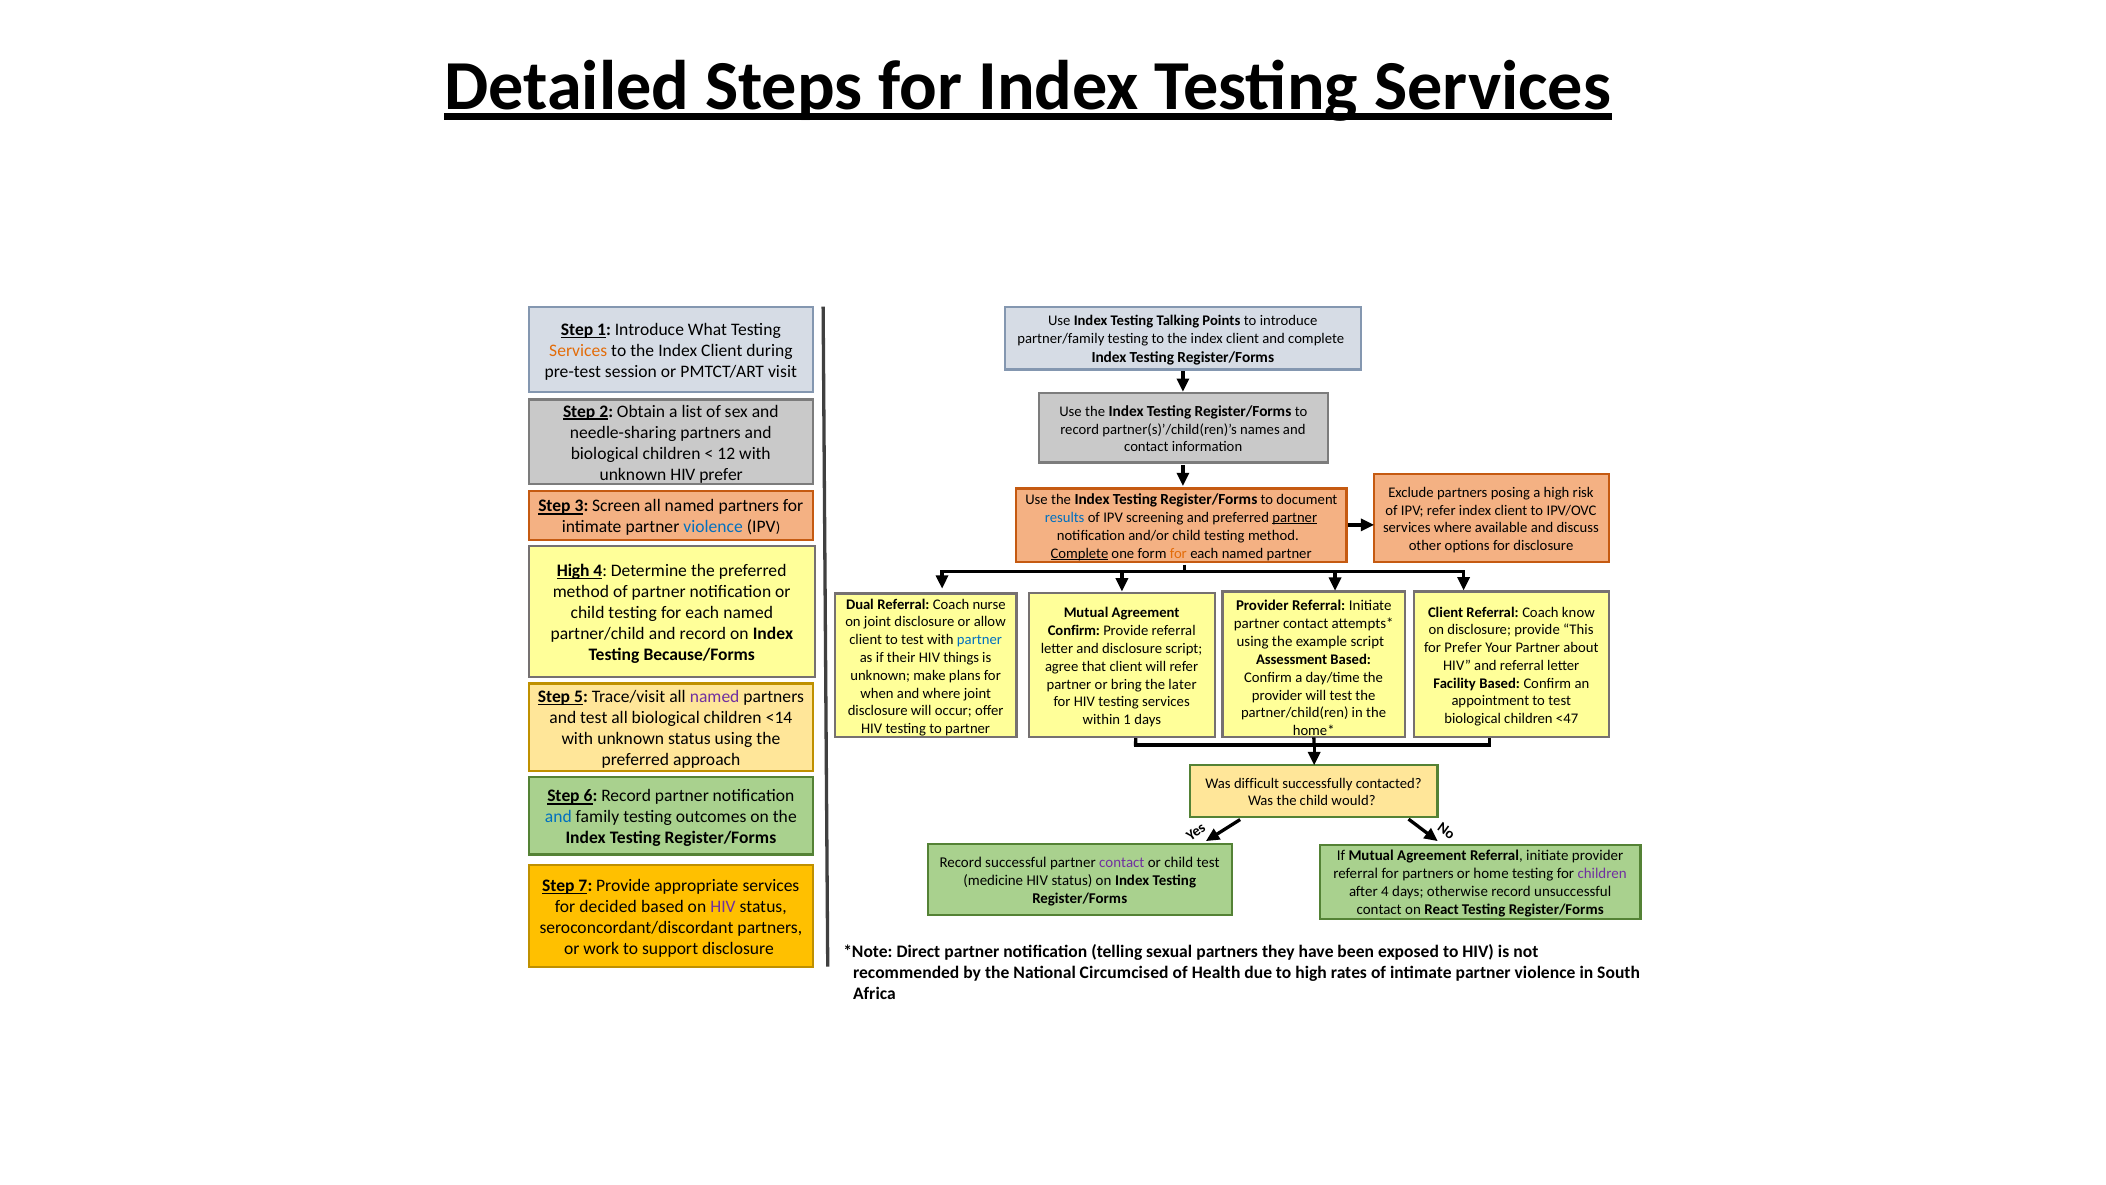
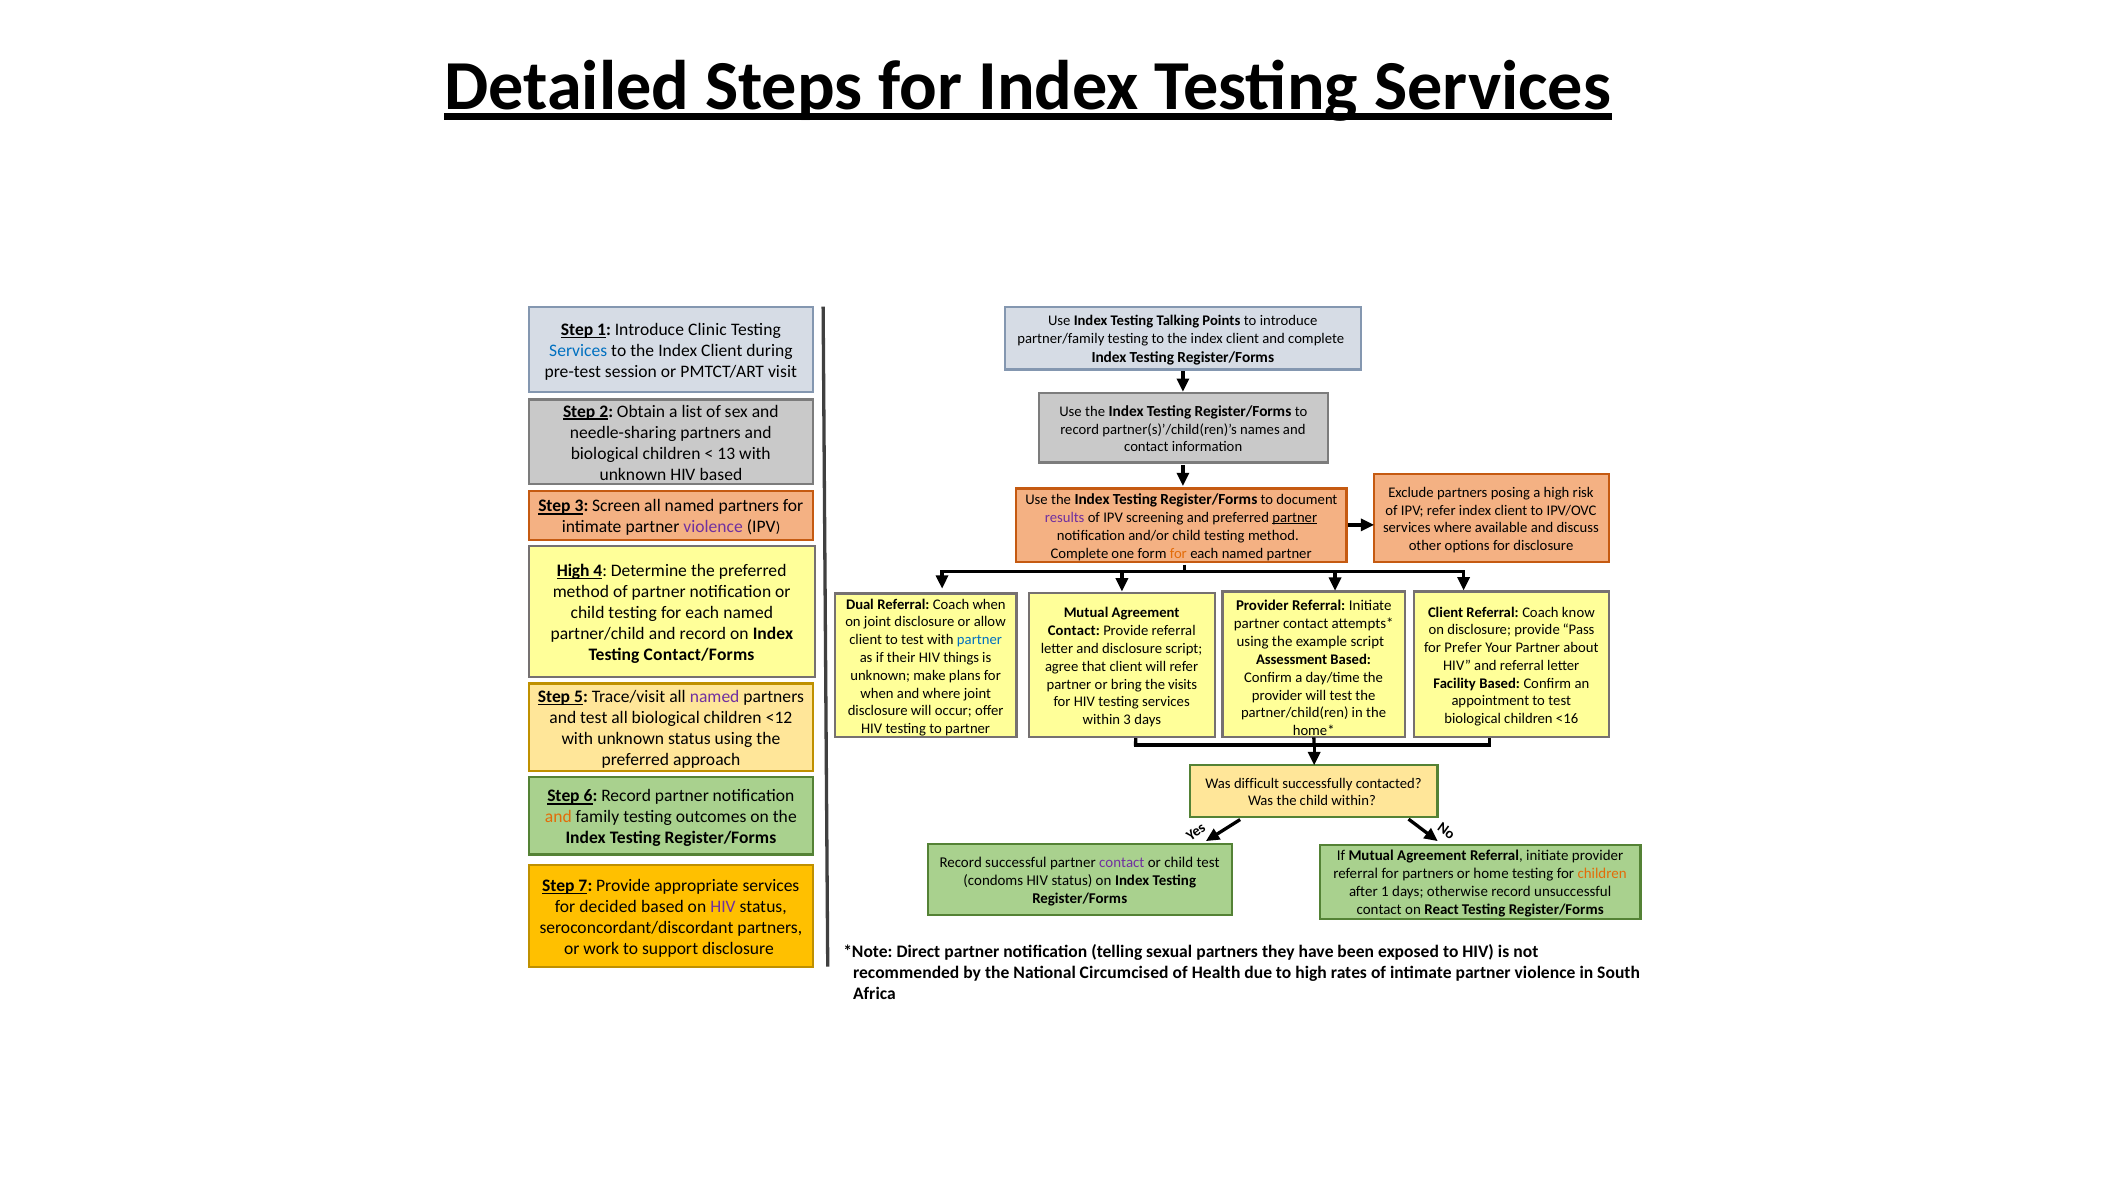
What: What -> Clinic
Services at (578, 351) colour: orange -> blue
12: 12 -> 13
HIV prefer: prefer -> based
results colour: blue -> purple
violence at (713, 527) colour: blue -> purple
Complete at (1079, 553) underline: present -> none
Coach nurse: nurse -> when
This: This -> Pass
Confirm at (1074, 631): Confirm -> Contact
Because/Forms: Because/Forms -> Contact/Forms
later: later -> visits
<14: <14 -> <12
<47: <47 -> <16
within 1: 1 -> 3
child would: would -> within
and at (558, 817) colour: blue -> orange
children at (1602, 874) colour: purple -> orange
medicine: medicine -> condoms
after 4: 4 -> 1
